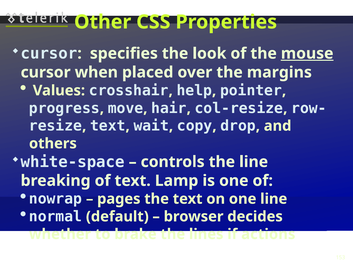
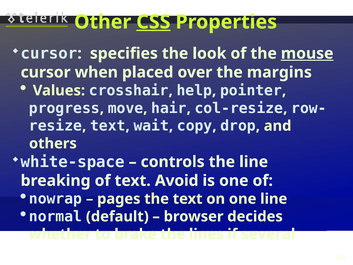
CSS underline: none -> present
Lamp: Lamp -> Avoid
actions: actions -> several
